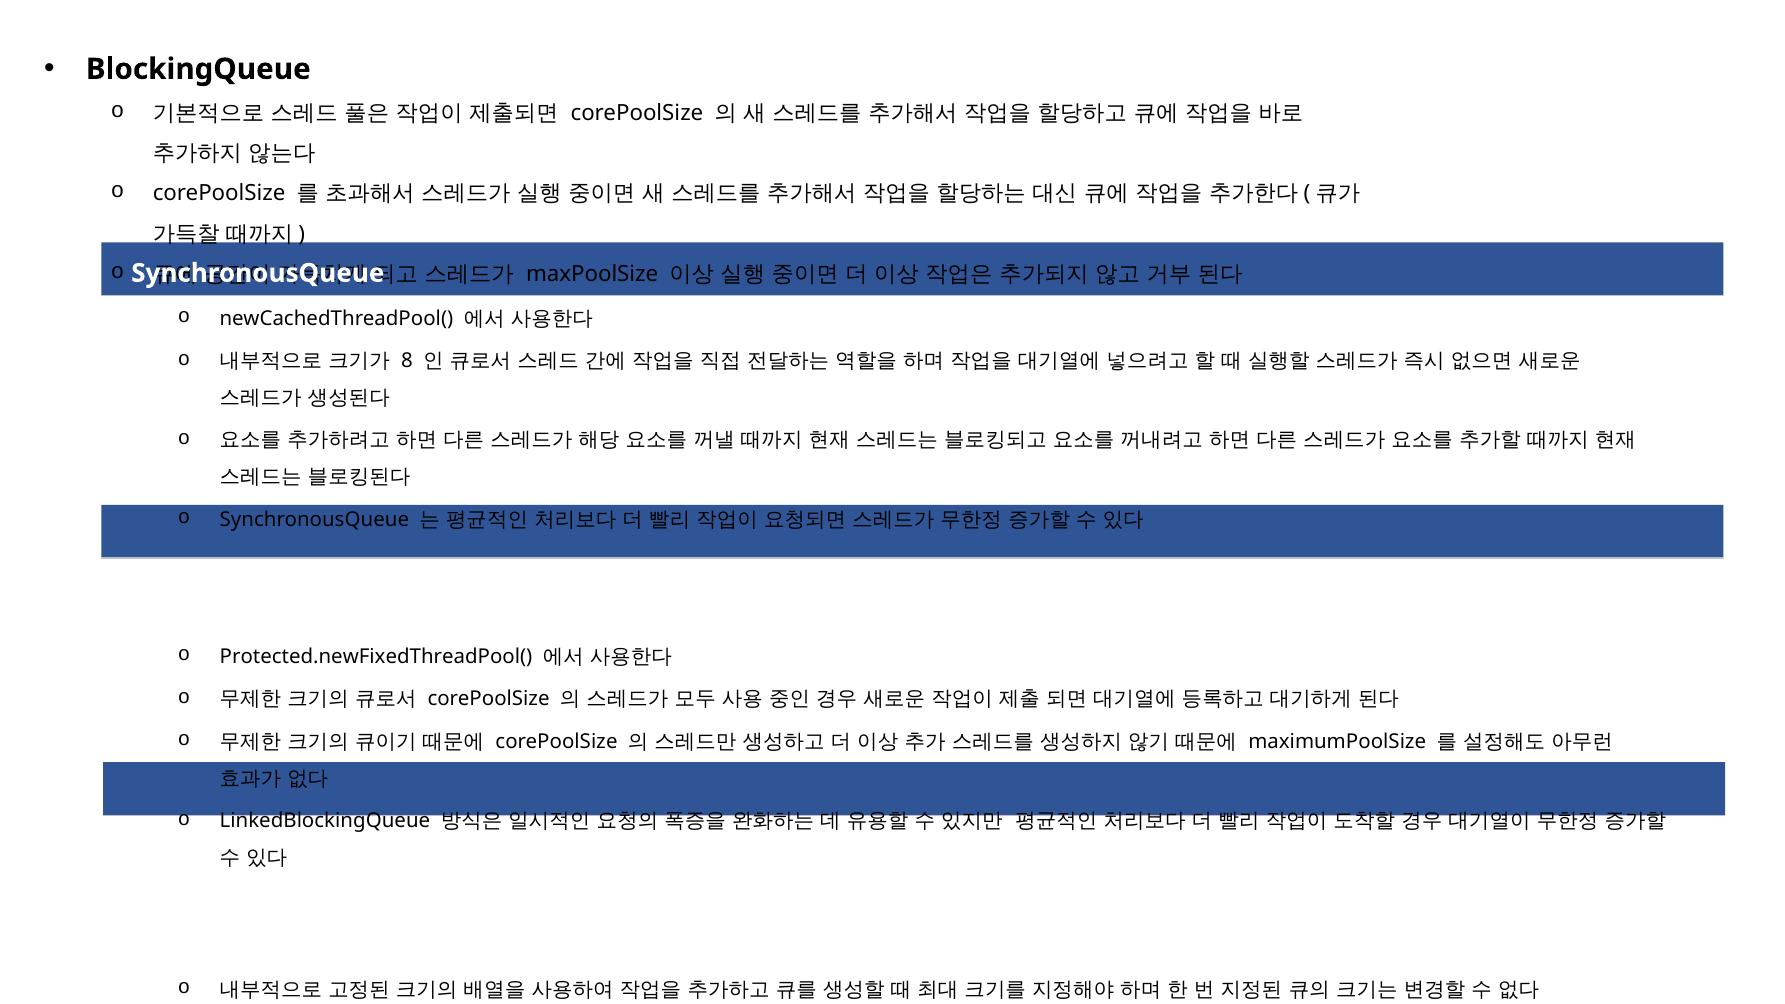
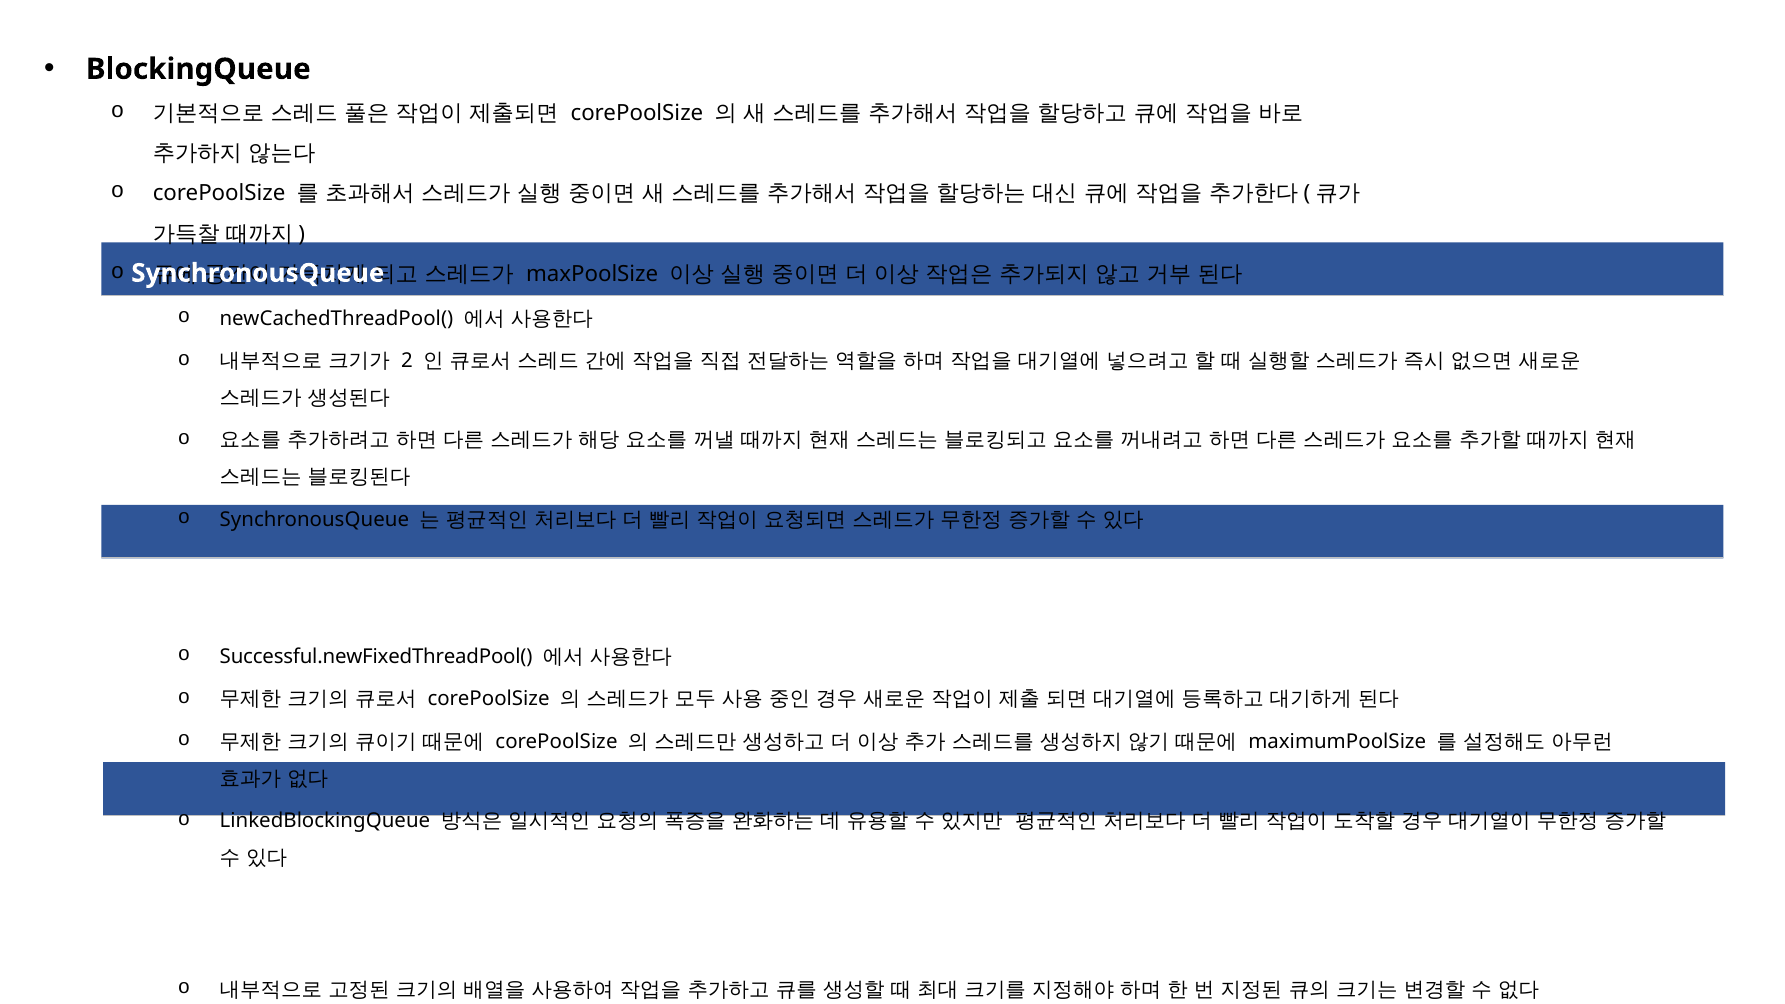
8: 8 -> 2
Protected.newFixedThreadPool(: Protected.newFixedThreadPool( -> Successful.newFixedThreadPool(
